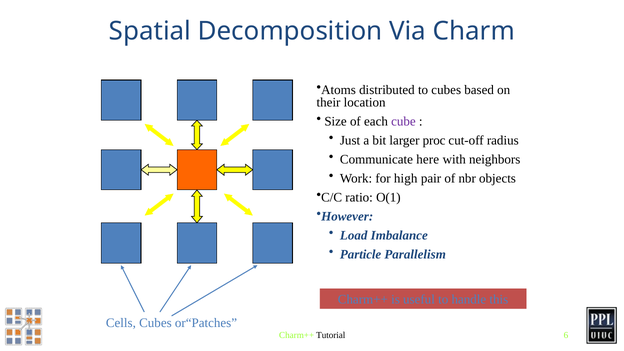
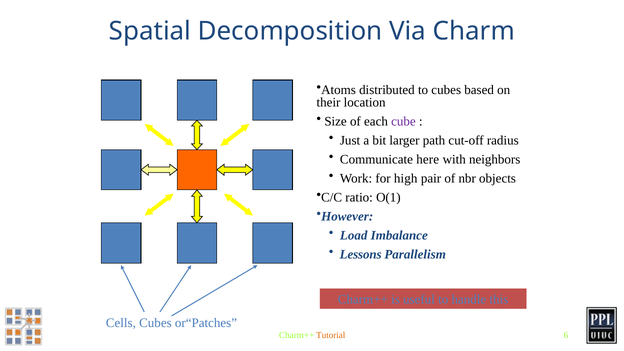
proc: proc -> path
Particle: Particle -> Lessons
Tutorial colour: black -> orange
